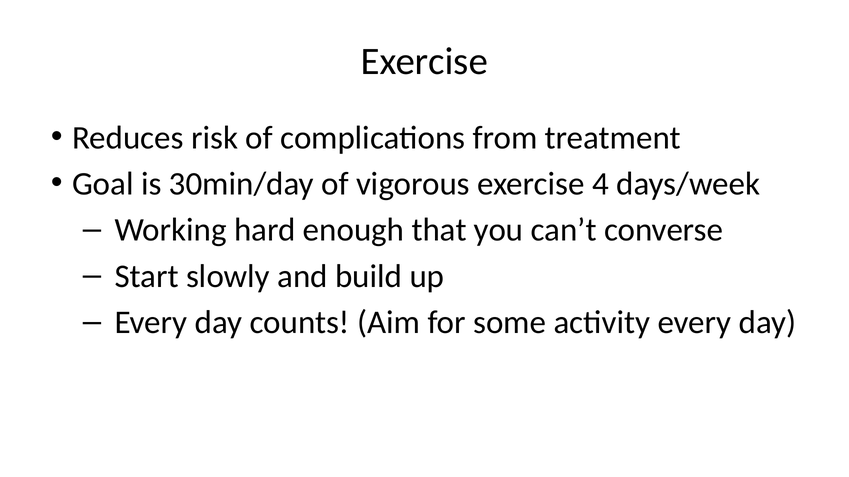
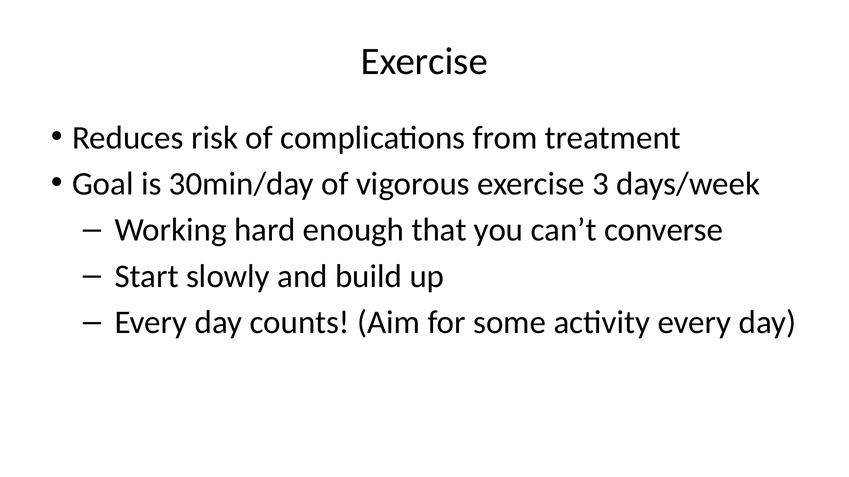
4: 4 -> 3
